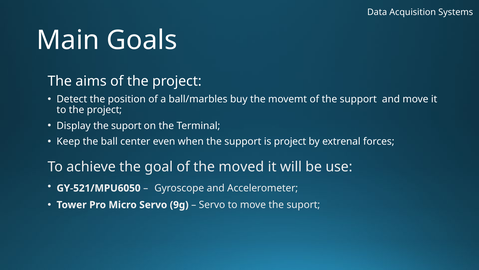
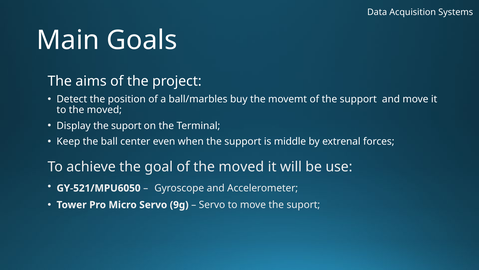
to the project: project -> moved
is project: project -> middle
